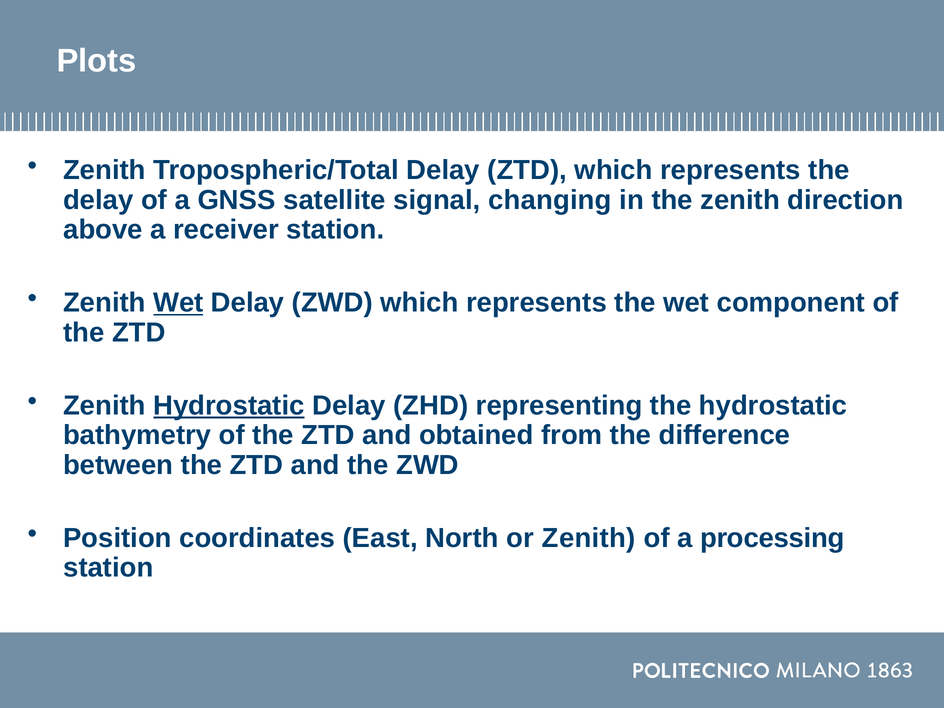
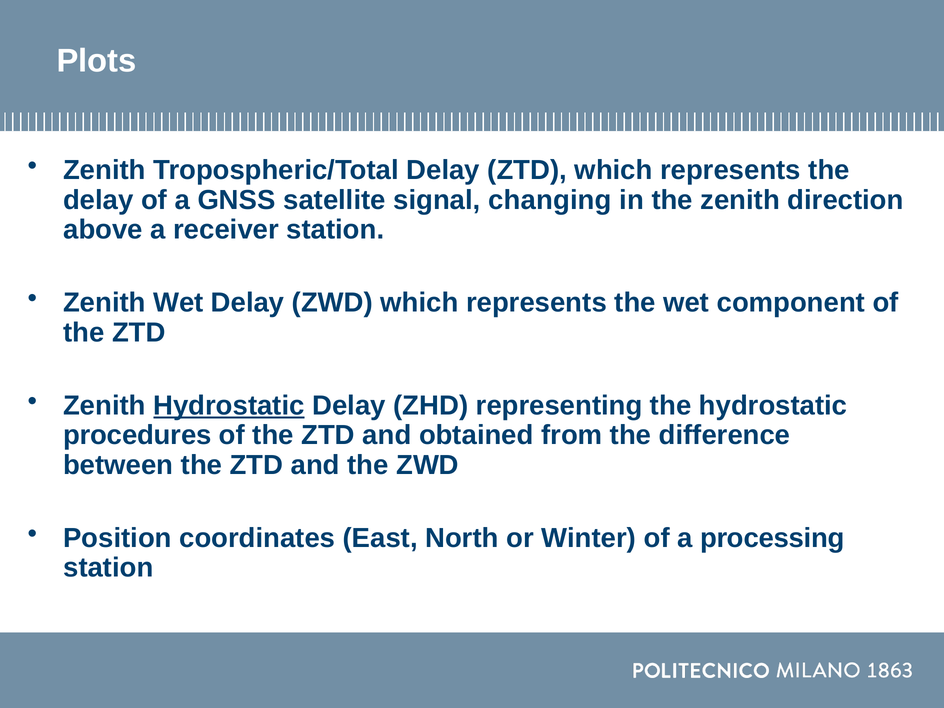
Wet at (178, 303) underline: present -> none
bathymetry: bathymetry -> procedures
or Zenith: Zenith -> Winter
